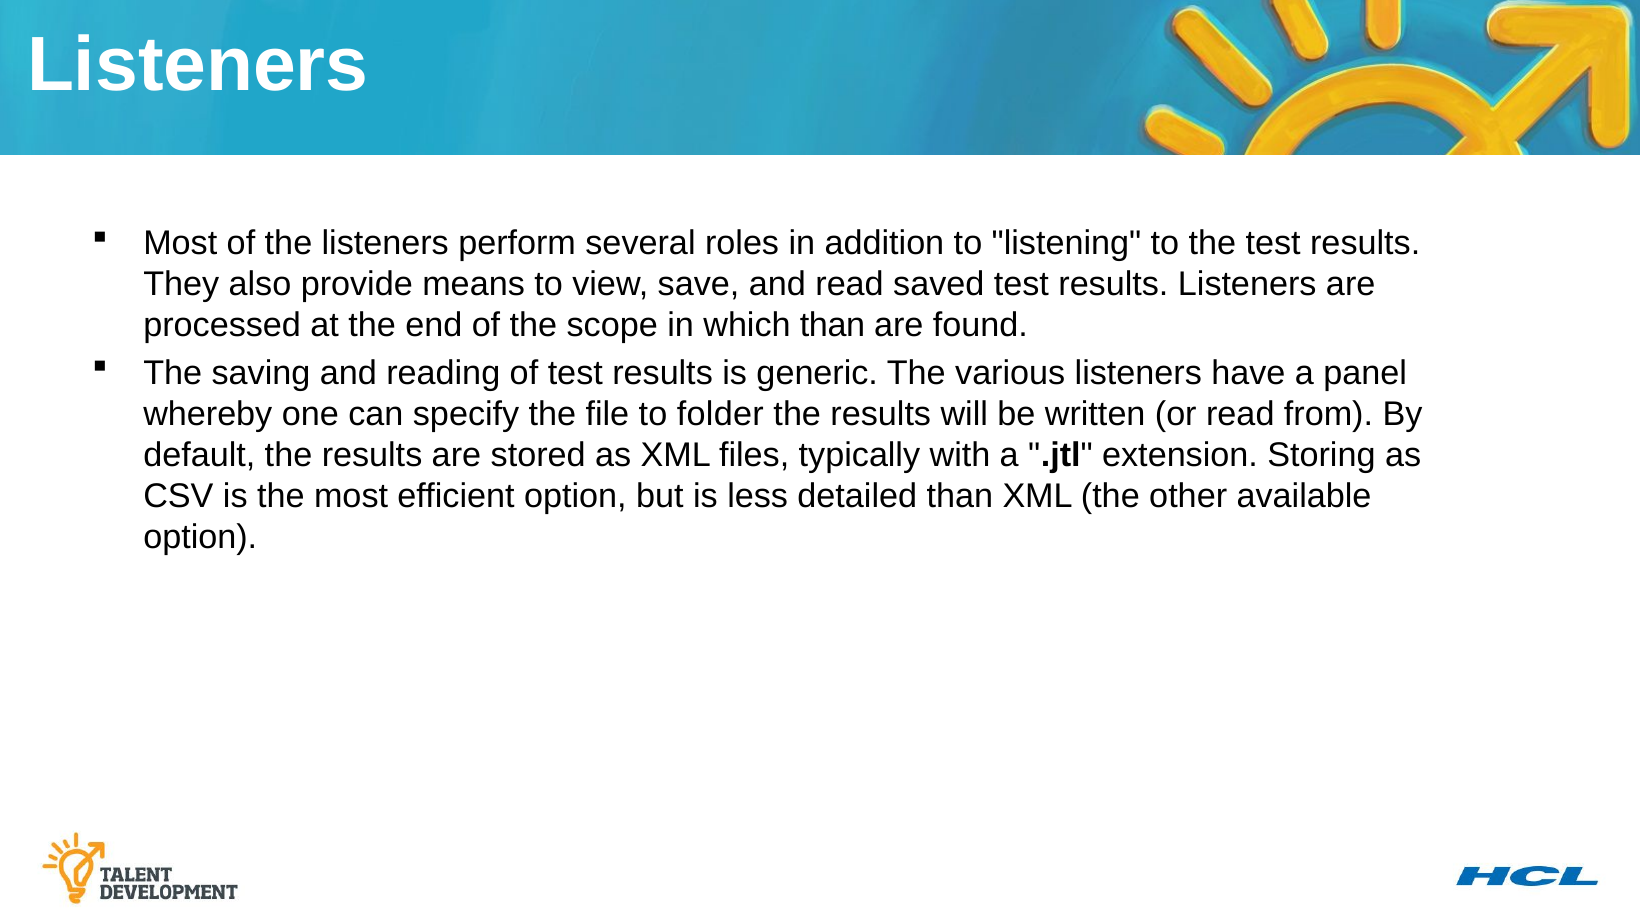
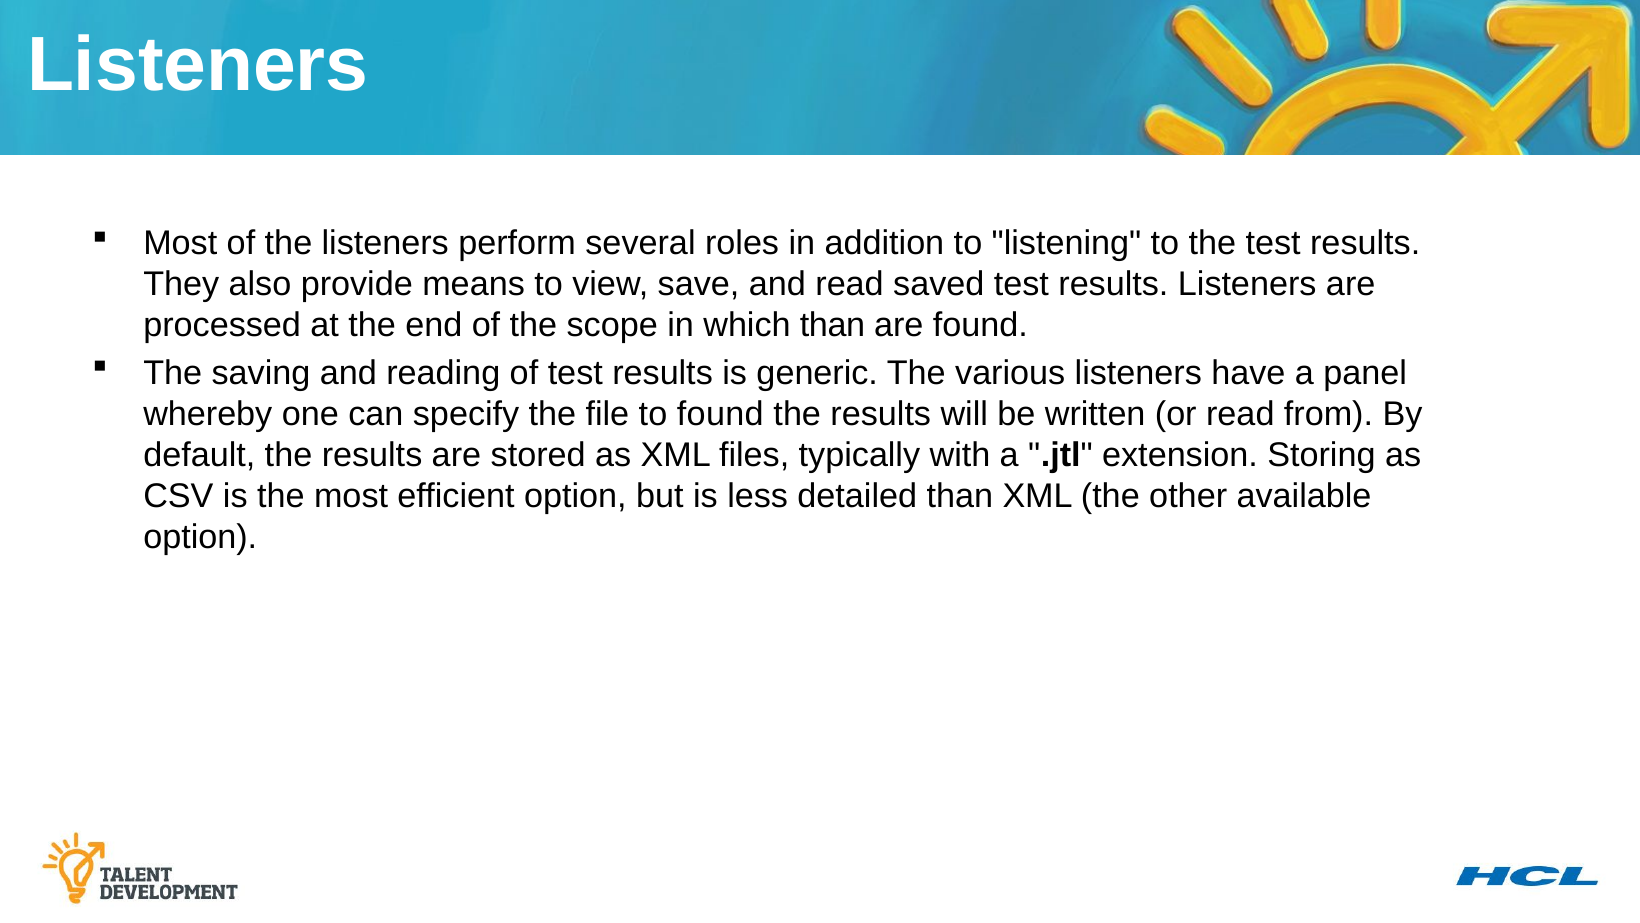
to folder: folder -> found
